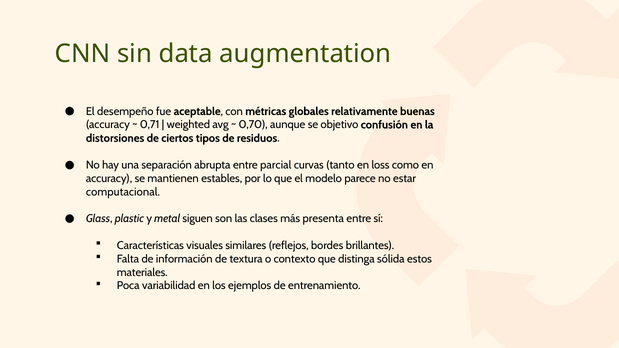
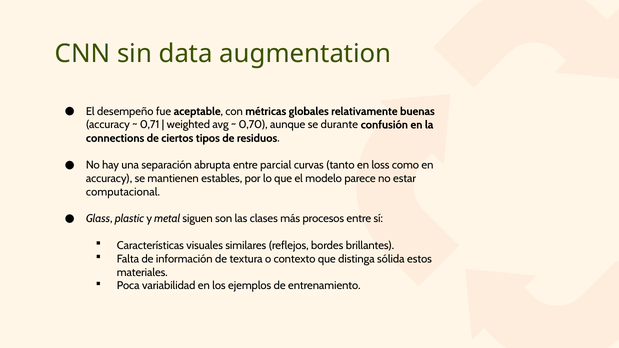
objetivo: objetivo -> durante
distorsiones: distorsiones -> connections
presenta: presenta -> procesos
